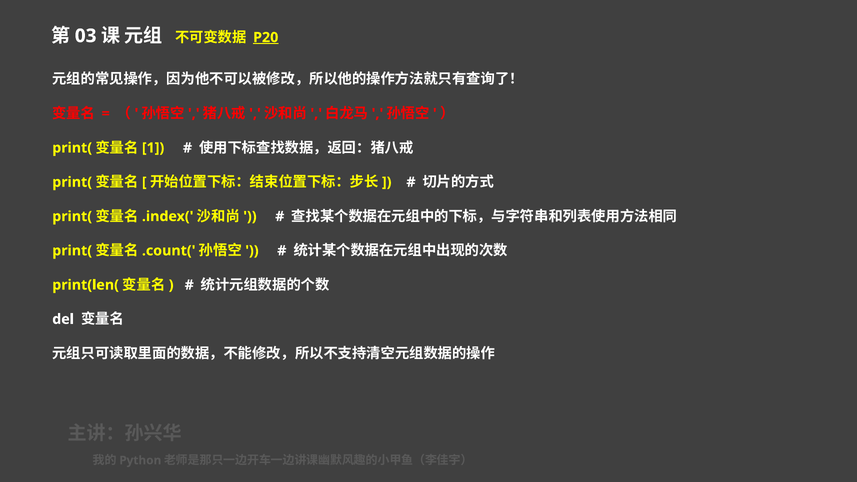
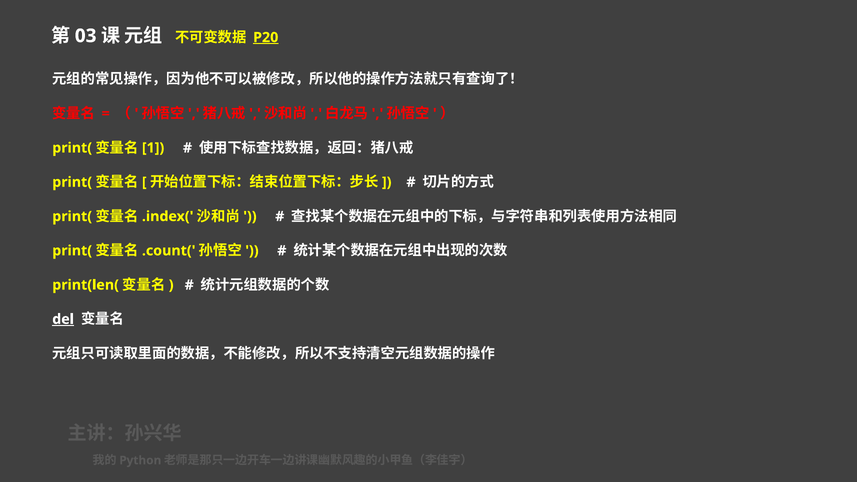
del underline: none -> present
